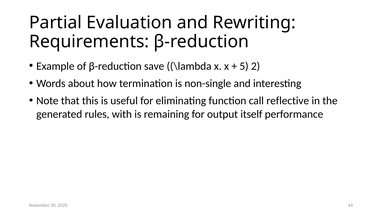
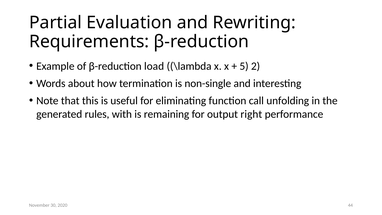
save: save -> load
reflective: reflective -> unfolding
itself: itself -> right
